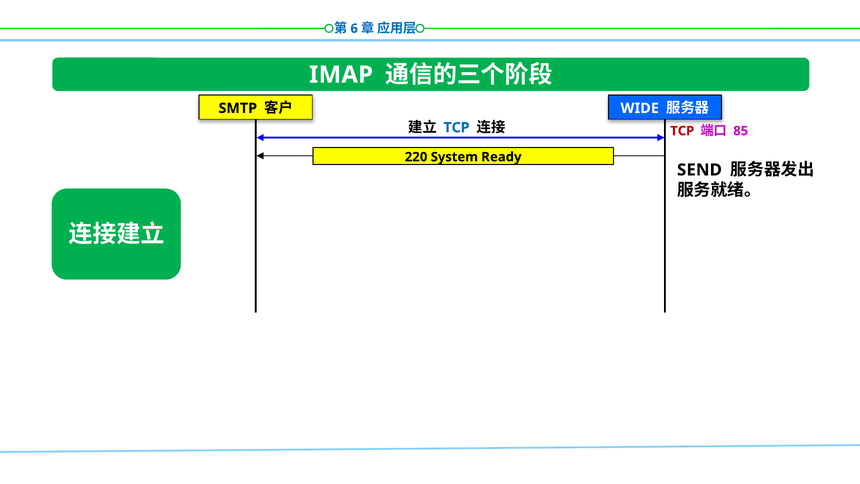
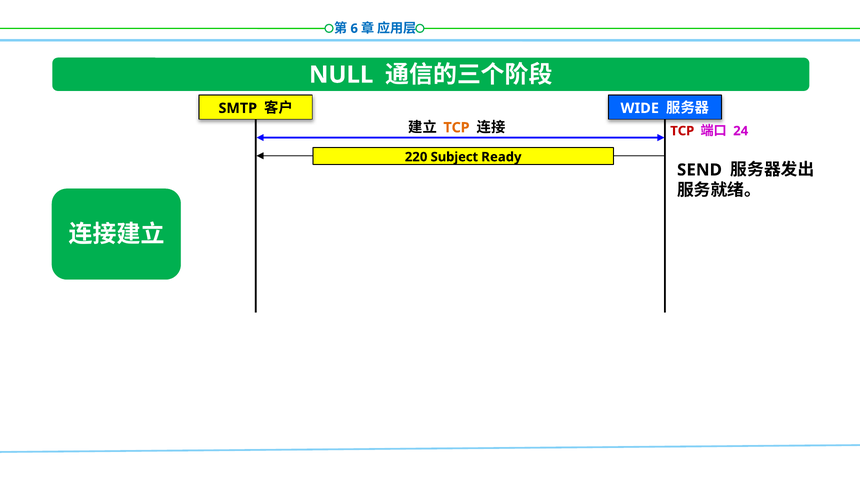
IMAP: IMAP -> NULL
TCP at (457, 128) colour: blue -> orange
85: 85 -> 24
System: System -> Subject
